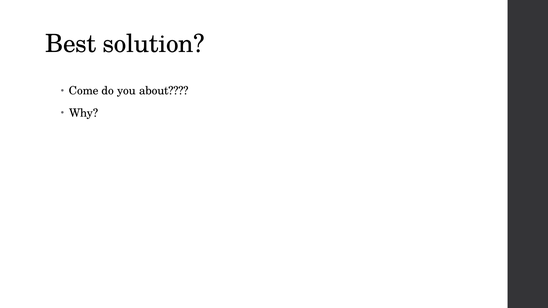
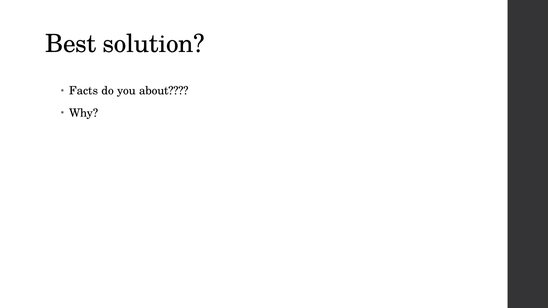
Come: Come -> Facts
